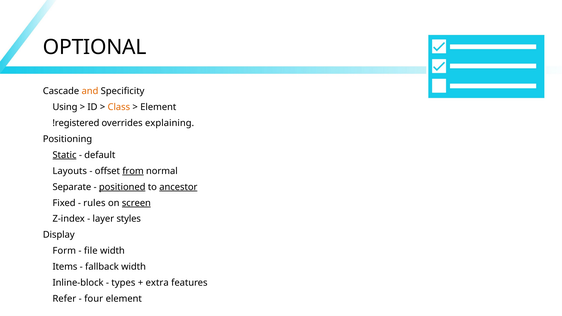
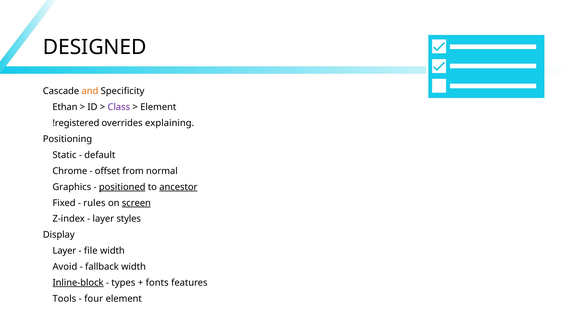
OPTIONAL: OPTIONAL -> DESIGNED
Using: Using -> Ethan
Class colour: orange -> purple
Static underline: present -> none
Layouts: Layouts -> Chrome
from underline: present -> none
Separate: Separate -> Graphics
Form at (64, 251): Form -> Layer
Items: Items -> Avoid
Inline-block underline: none -> present
extra: extra -> fonts
Refer: Refer -> Tools
